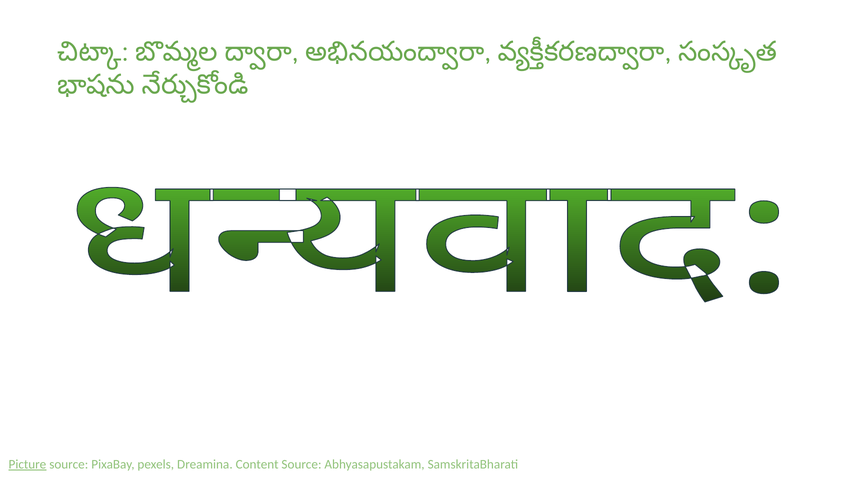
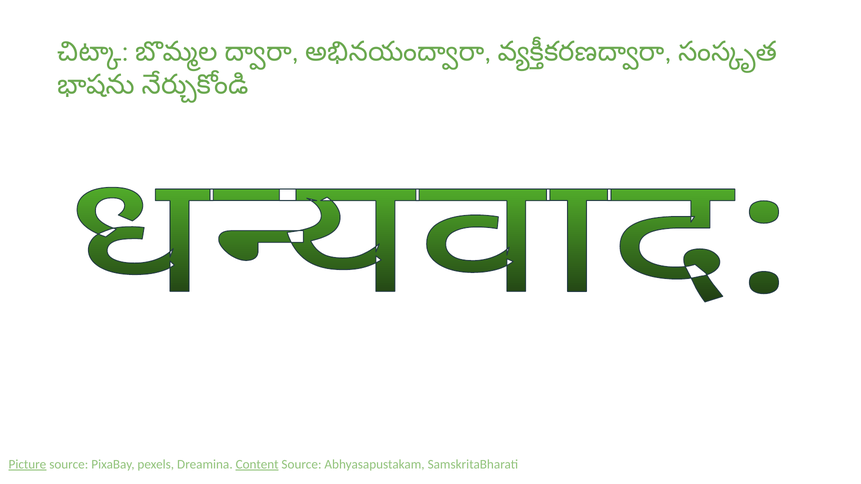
Content underline: none -> present
